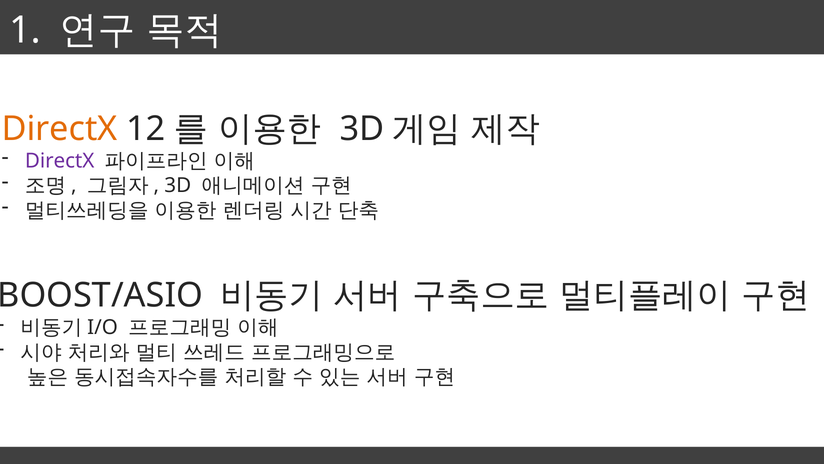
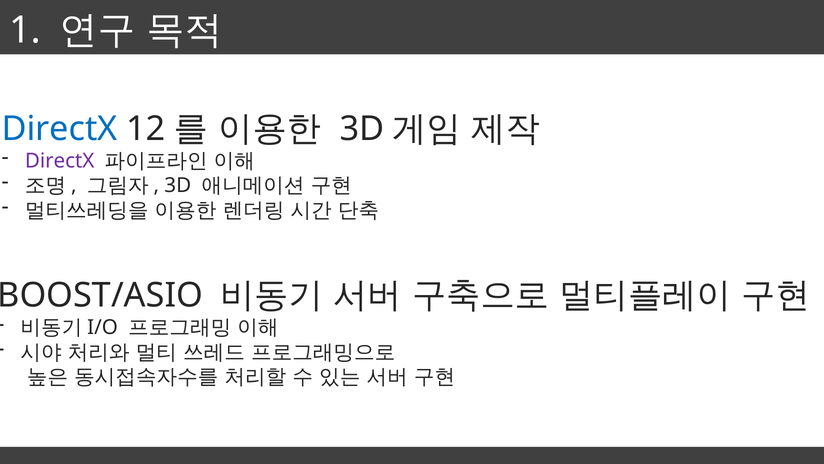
DirectX at (60, 129) colour: orange -> blue
